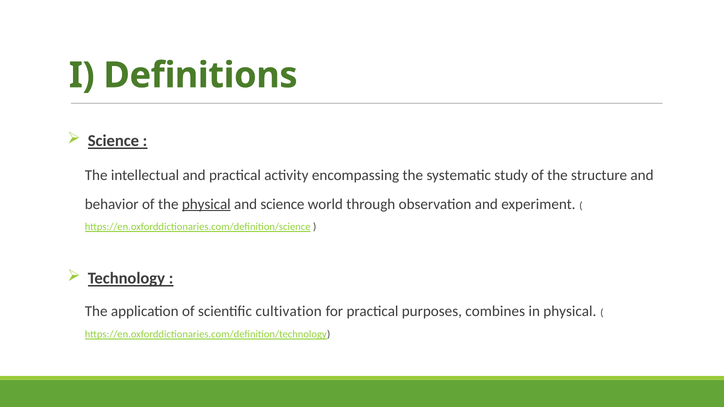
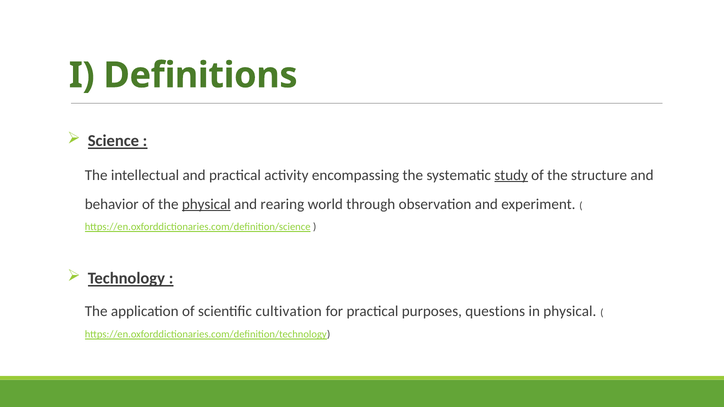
study underline: none -> present
and science: science -> rearing
combines: combines -> questions
